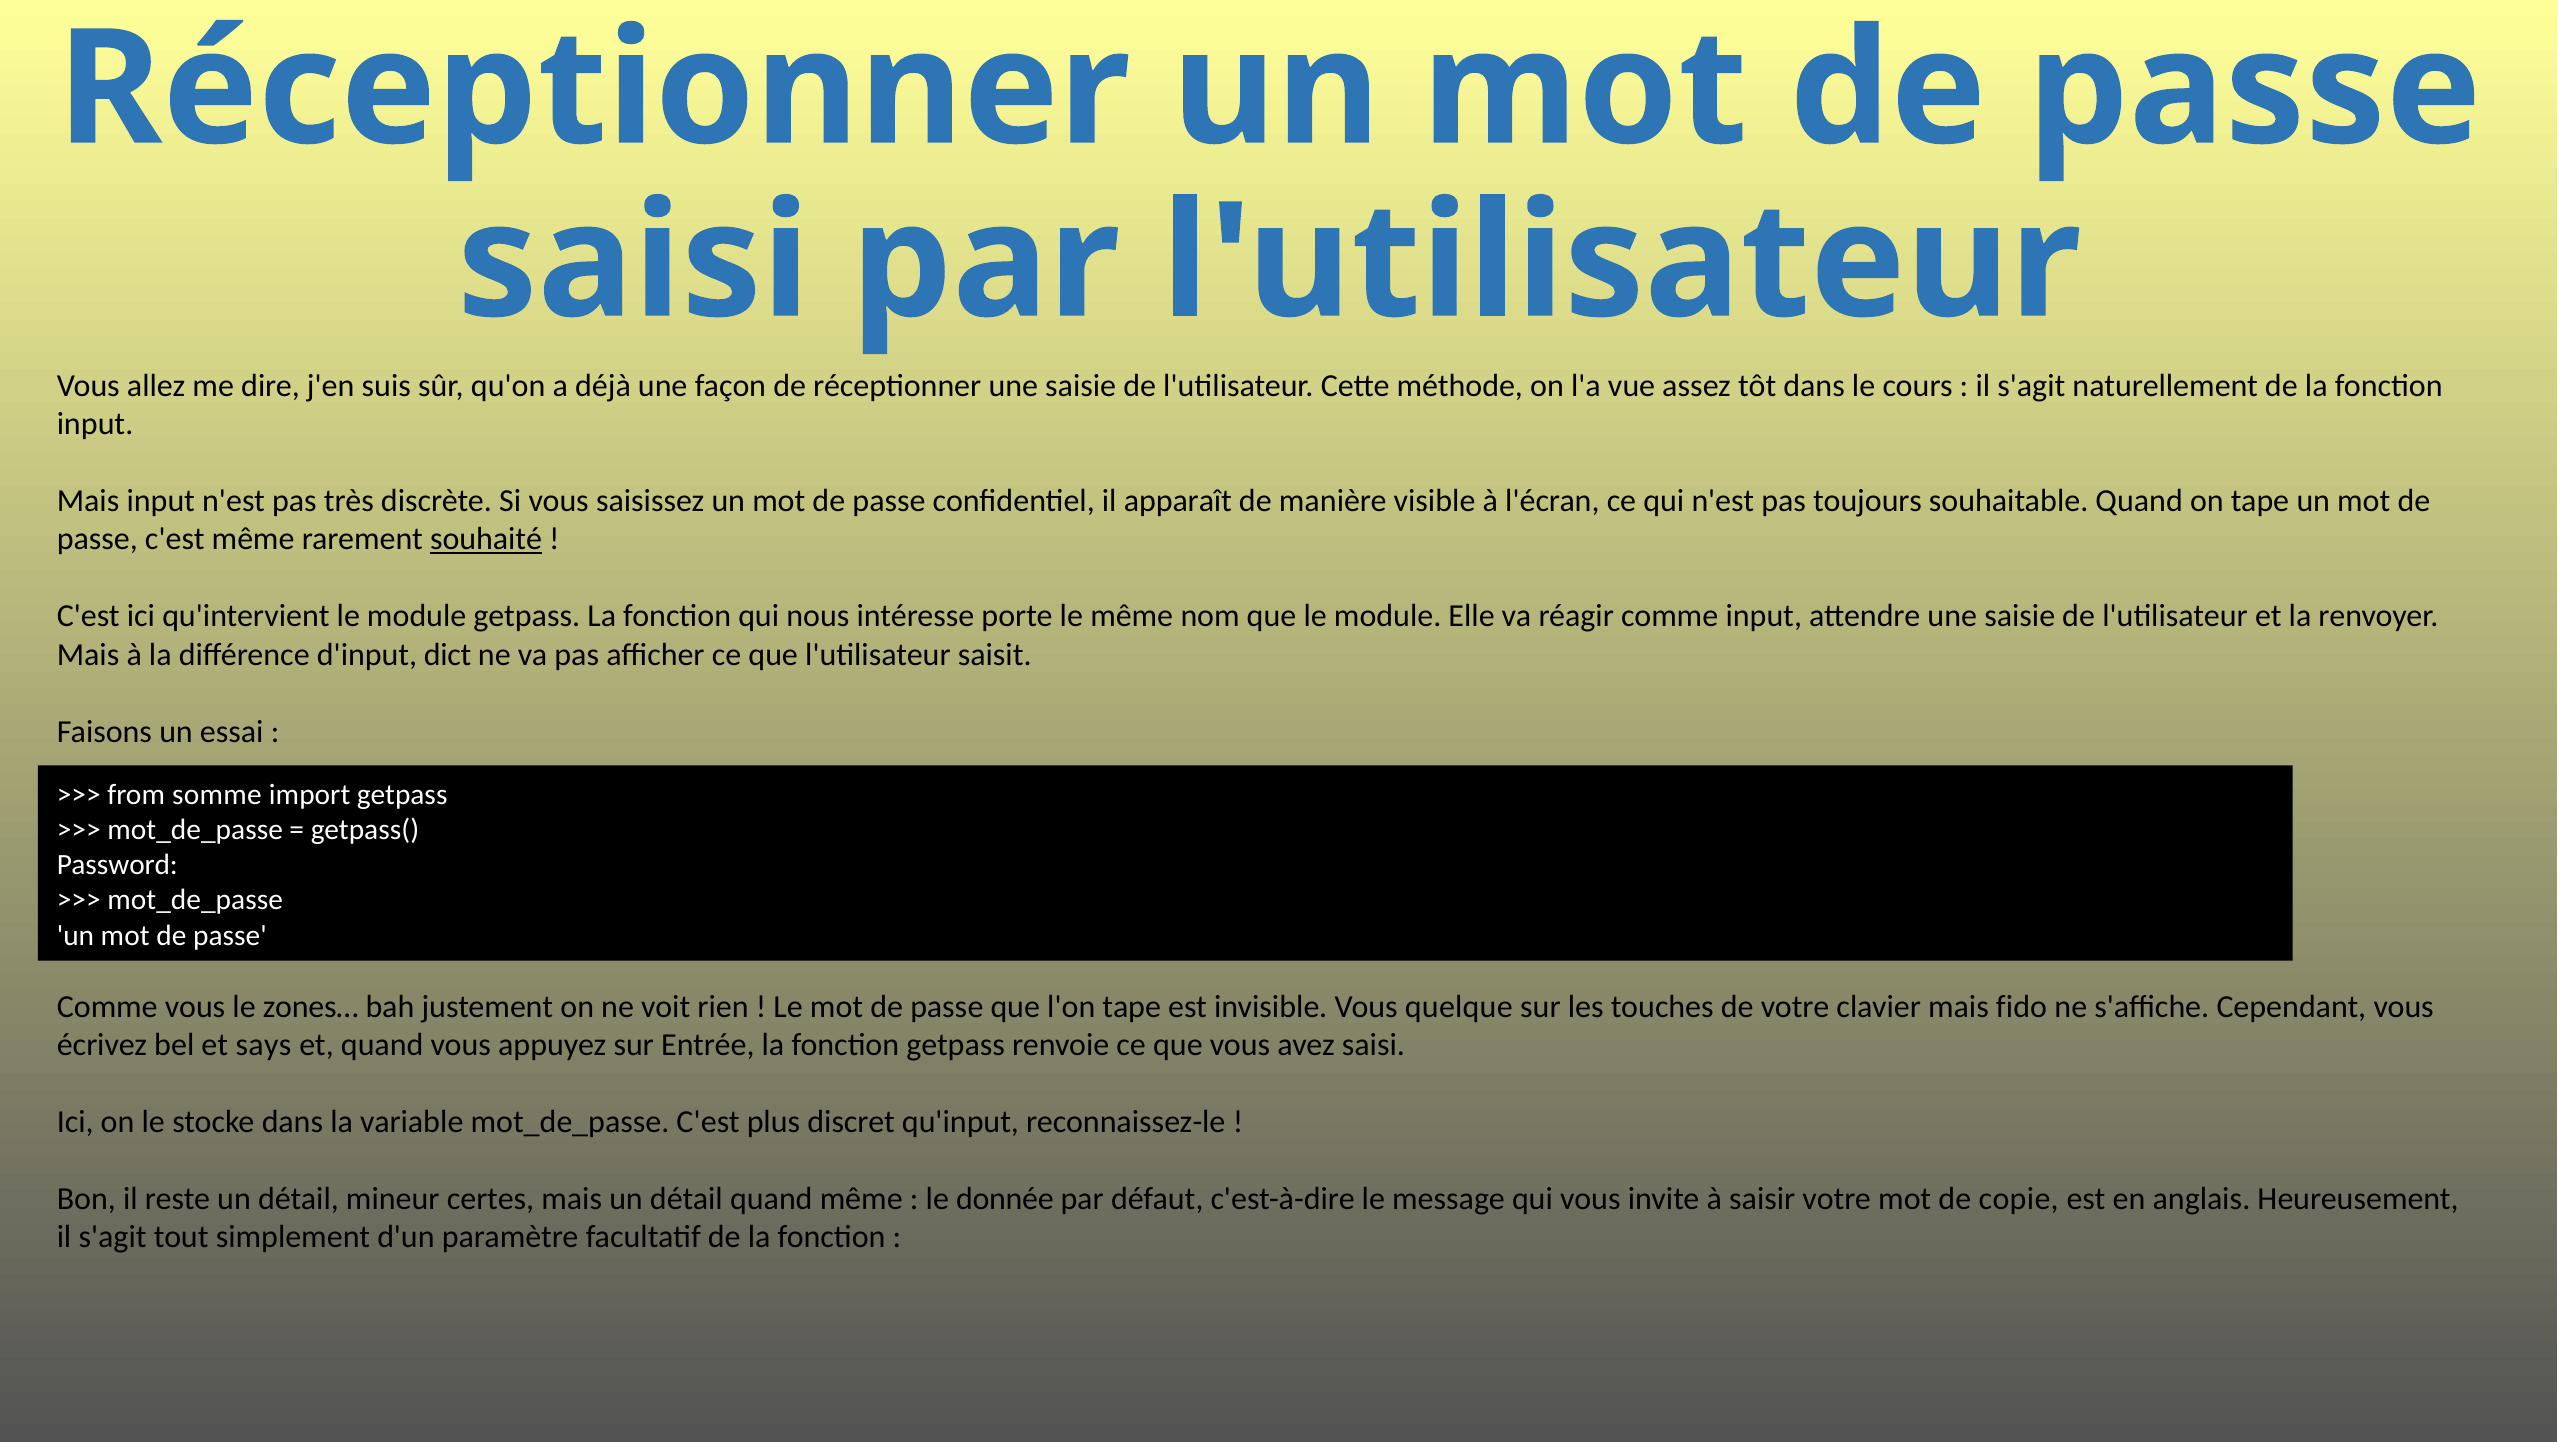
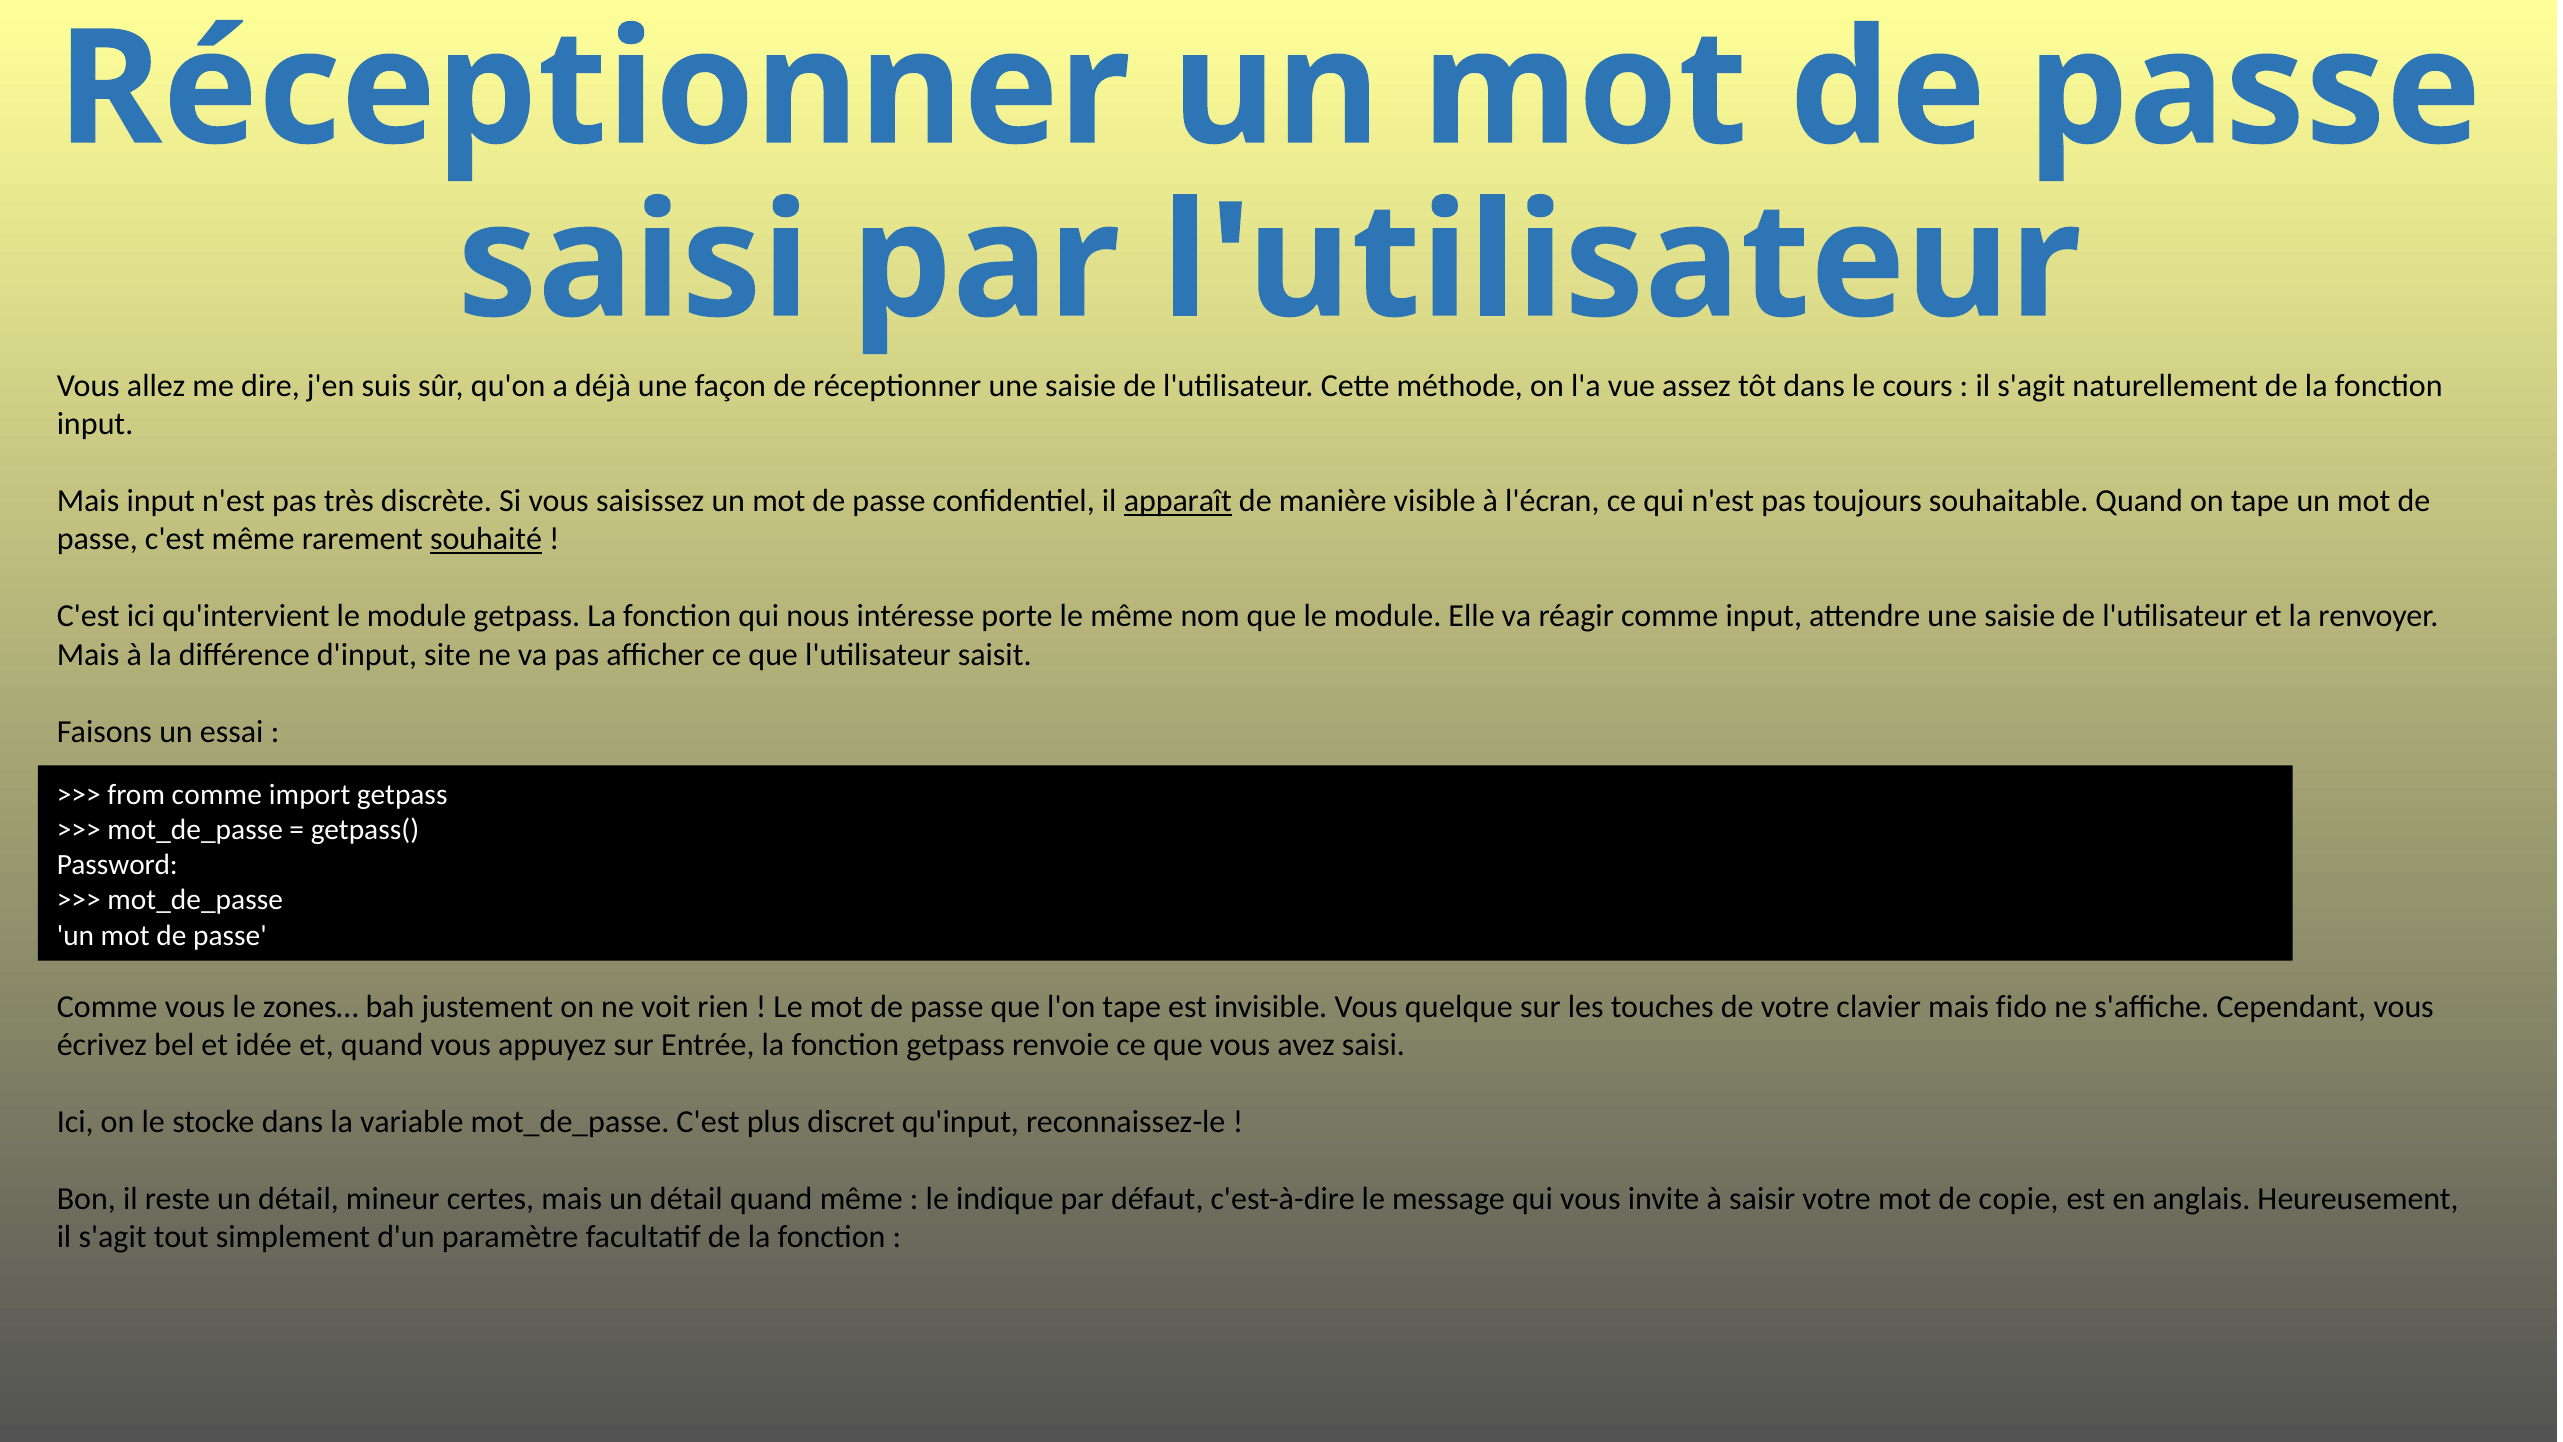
apparaît underline: none -> present
dict: dict -> site
from somme: somme -> comme
says: says -> idée
donnée: donnée -> indique
